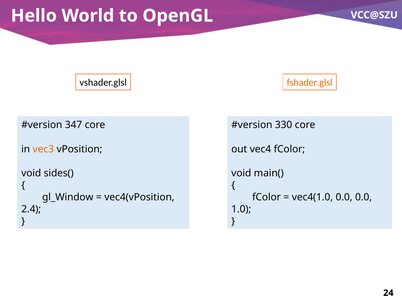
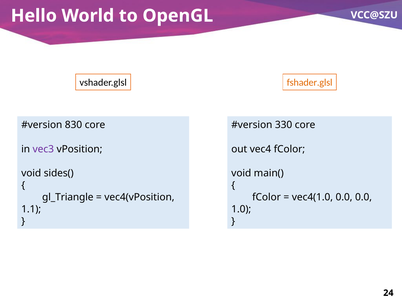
347: 347 -> 830
vec3 colour: orange -> purple
gl_Window: gl_Window -> gl_Triangle
2.4: 2.4 -> 1.1
